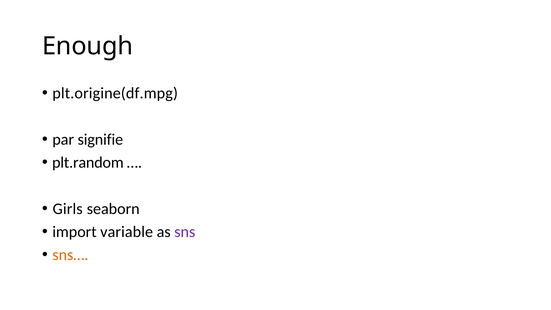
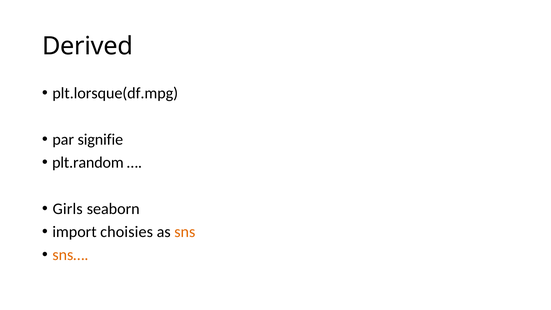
Enough: Enough -> Derived
plt.origine(df.mpg: plt.origine(df.mpg -> plt.lorsque(df.mpg
variable: variable -> choisies
sns colour: purple -> orange
